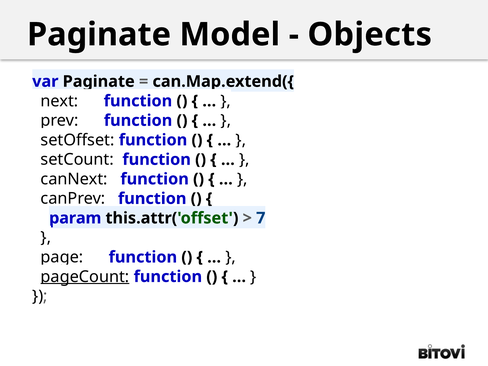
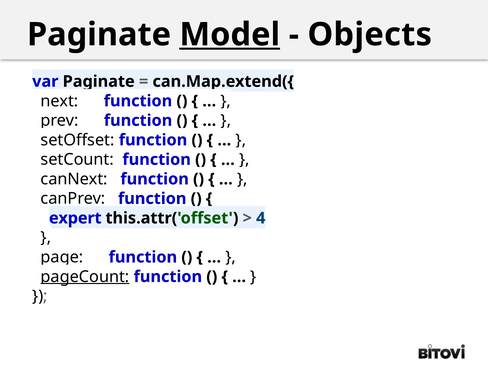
Model underline: none -> present
param: param -> expert
7: 7 -> 4
